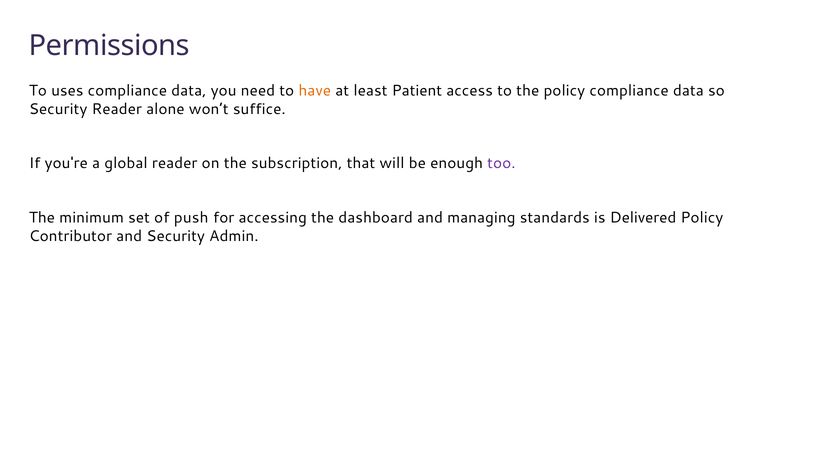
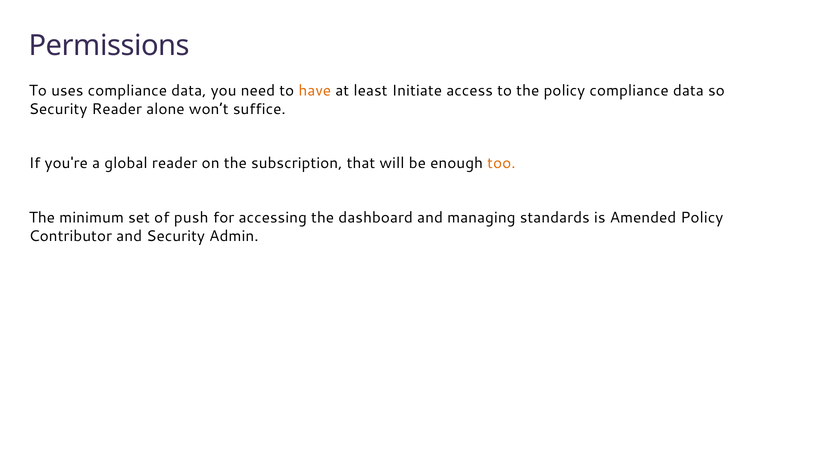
Patient: Patient -> Initiate
too colour: purple -> orange
Delivered: Delivered -> Amended
